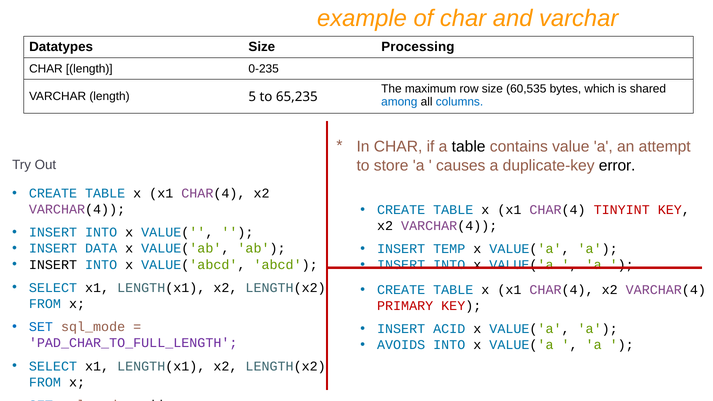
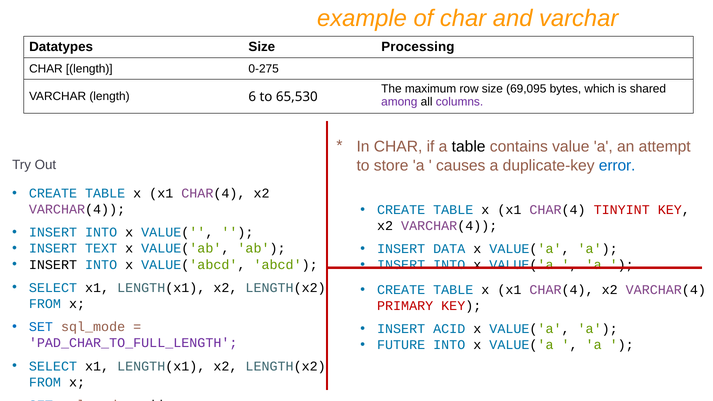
0-235: 0-235 -> 0-275
60,535: 60,535 -> 69,095
5: 5 -> 6
65,235: 65,235 -> 65,530
among colour: blue -> purple
columns colour: blue -> purple
error colour: black -> blue
DATA: DATA -> TEXT
TEMP: TEMP -> DATA
AVOIDS: AVOIDS -> FUTURE
